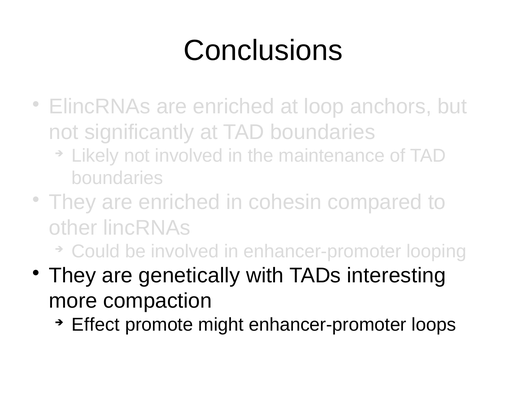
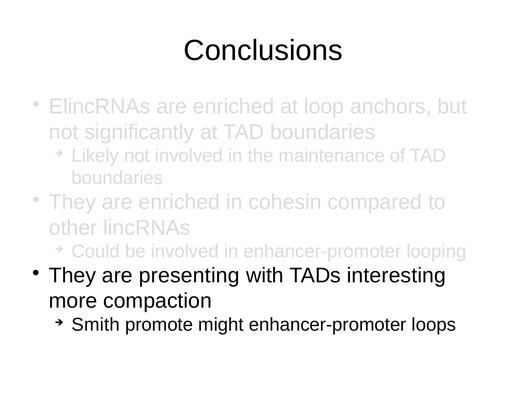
genetically: genetically -> presenting
Effect: Effect -> Smith
